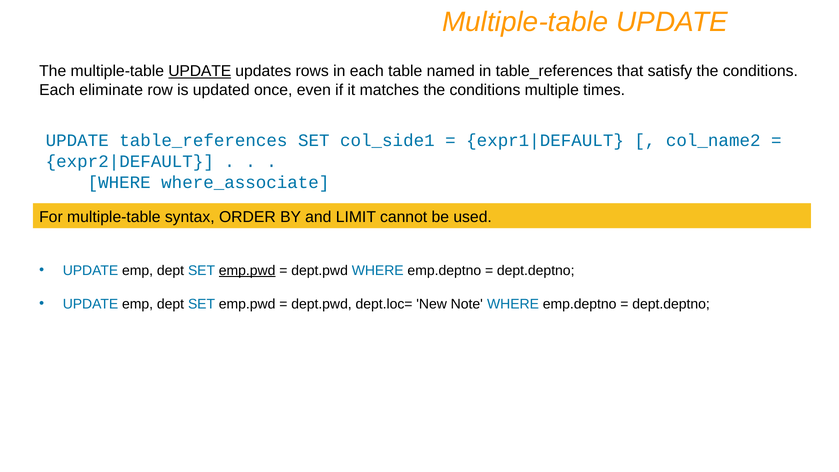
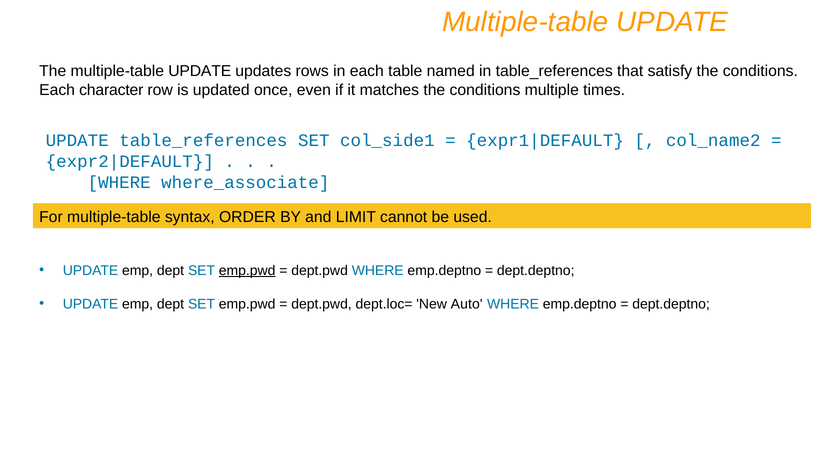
UPDATE at (200, 71) underline: present -> none
eliminate: eliminate -> character
Note: Note -> Auto
